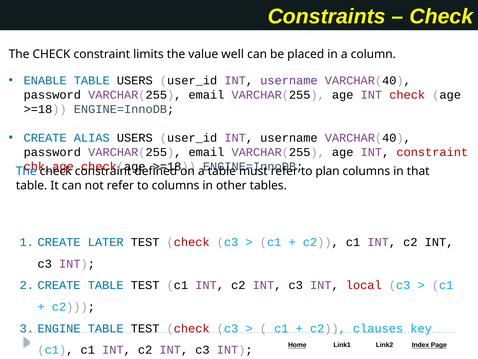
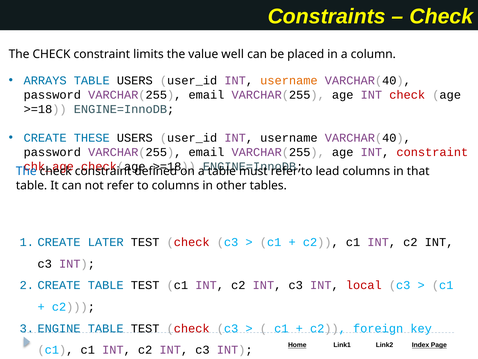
ENABLE: ENABLE -> ARRAYS
username at (289, 80) colour: purple -> orange
ALIAS: ALIAS -> THESE
plan: plan -> lead
clauses: clauses -> foreign
